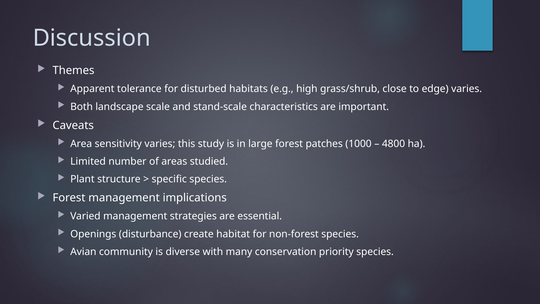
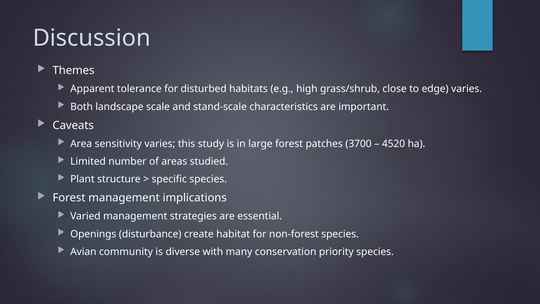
1000: 1000 -> 3700
4800: 4800 -> 4520
